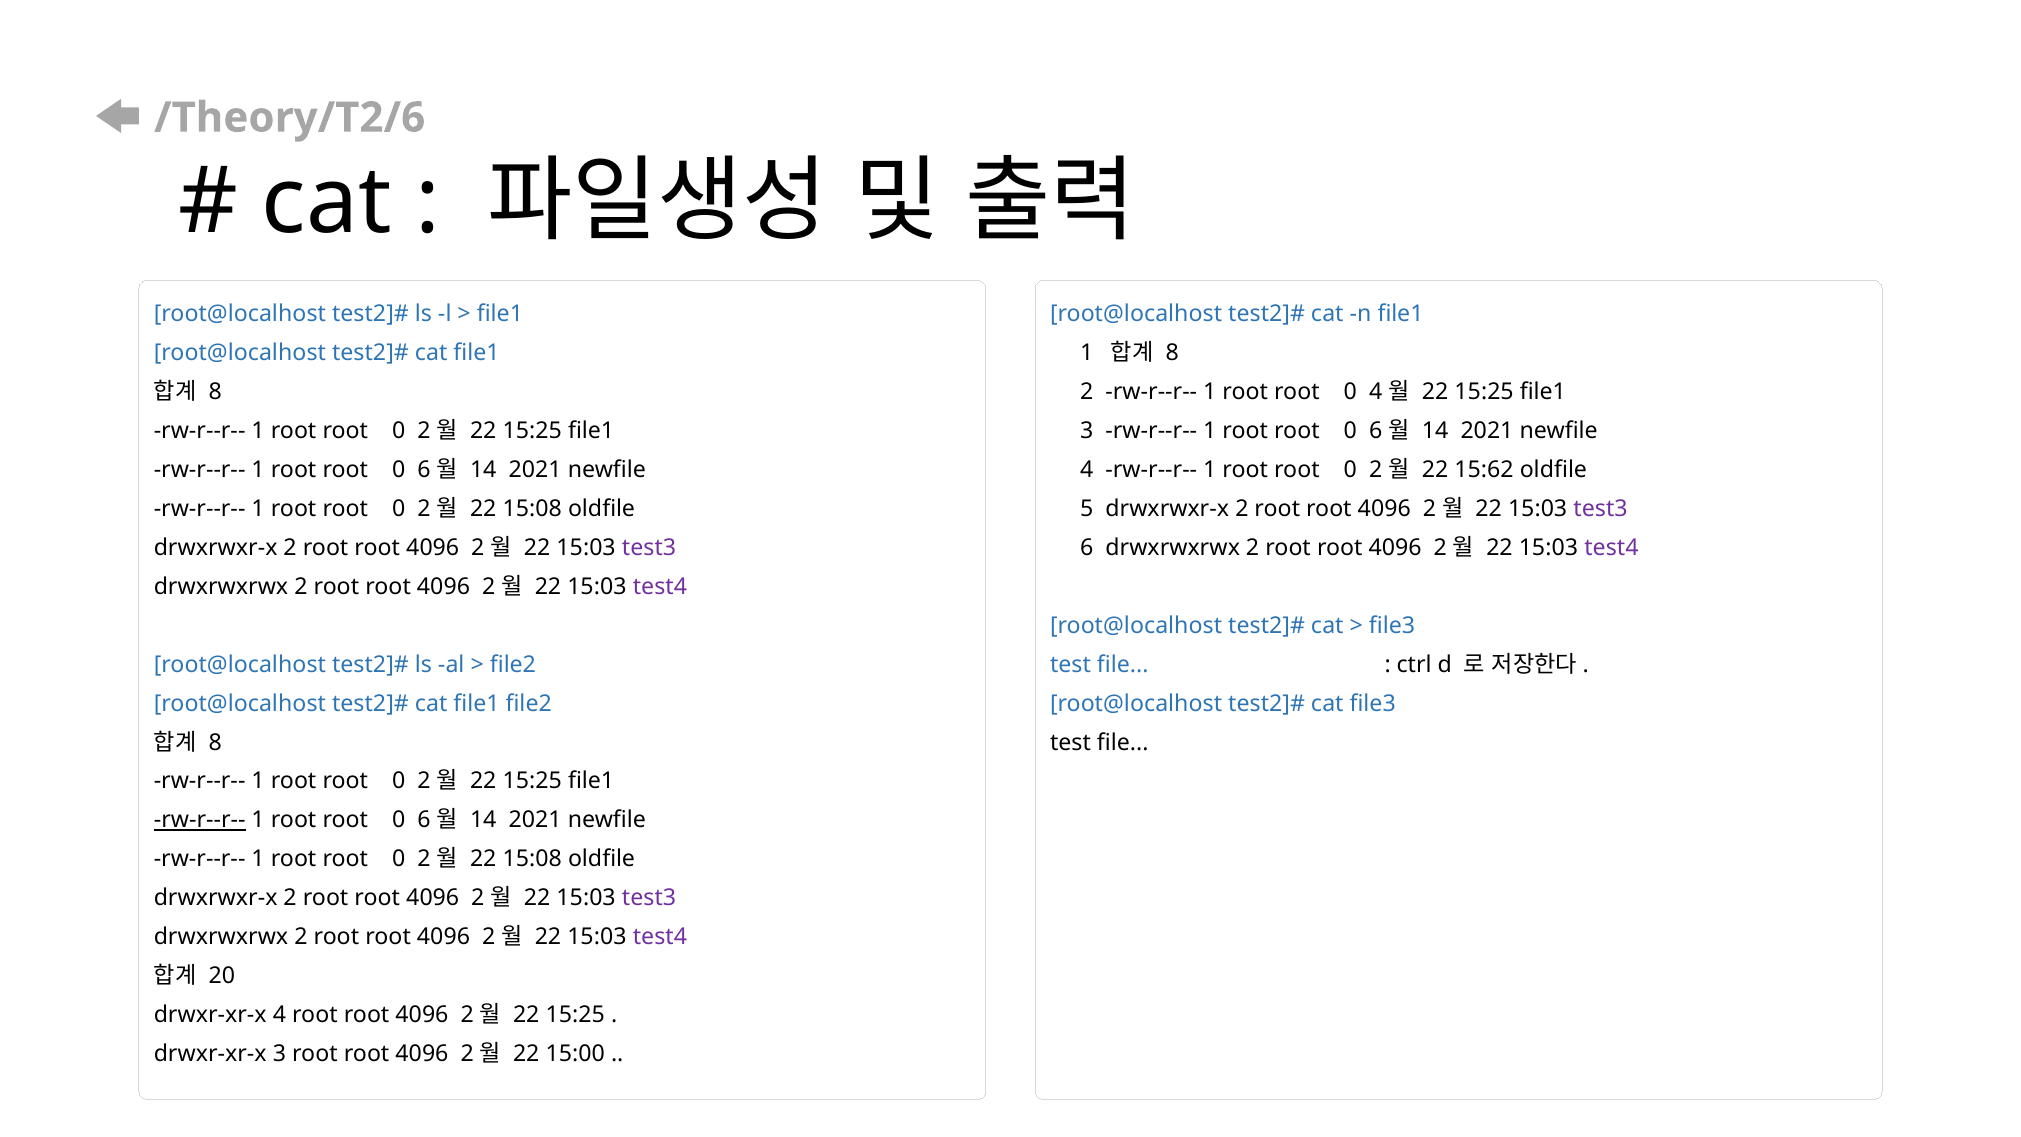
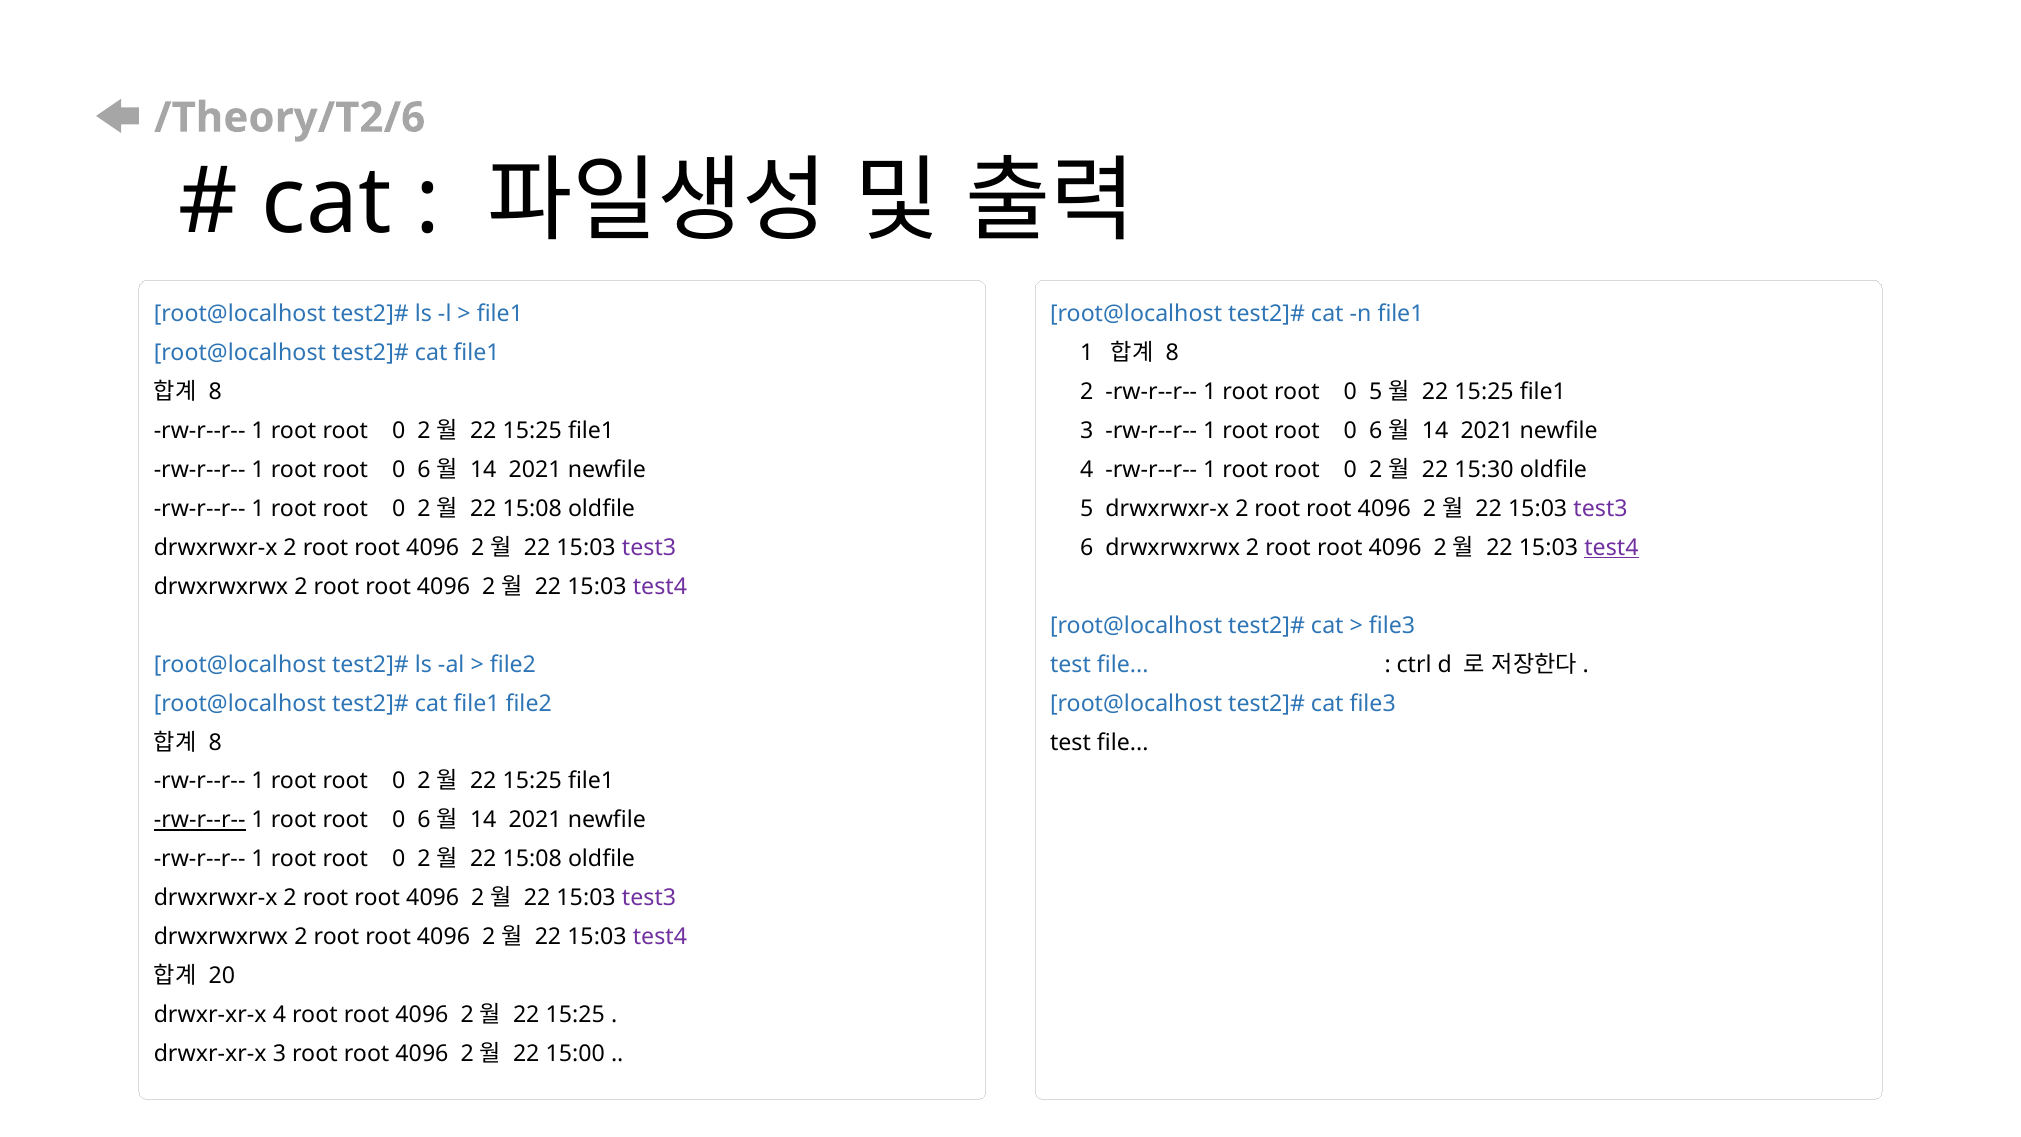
0 4: 4 -> 5
15:62: 15:62 -> 15:30
test4 at (1611, 548) underline: none -> present
